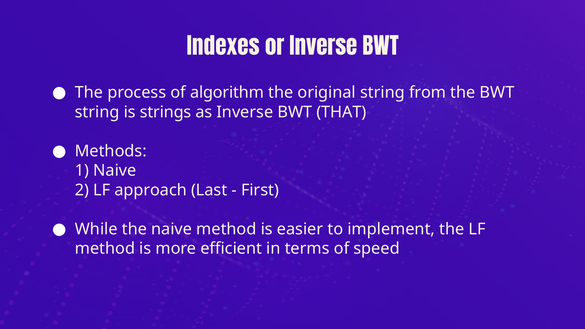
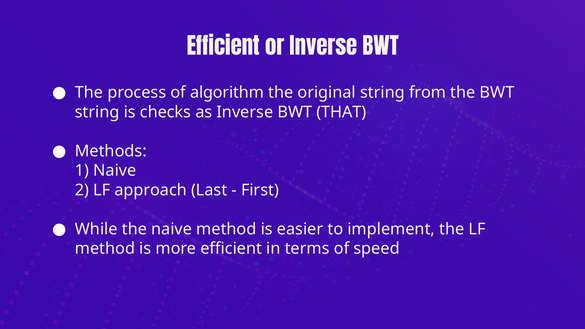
Indexes at (223, 47): Indexes -> Efficient
strings: strings -> checks
